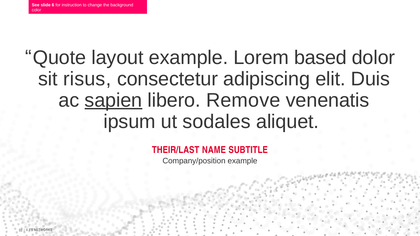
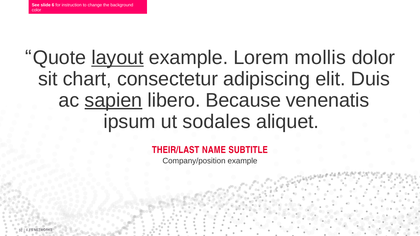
layout underline: none -> present
based: based -> mollis
risus: risus -> chart
Remove: Remove -> Because
